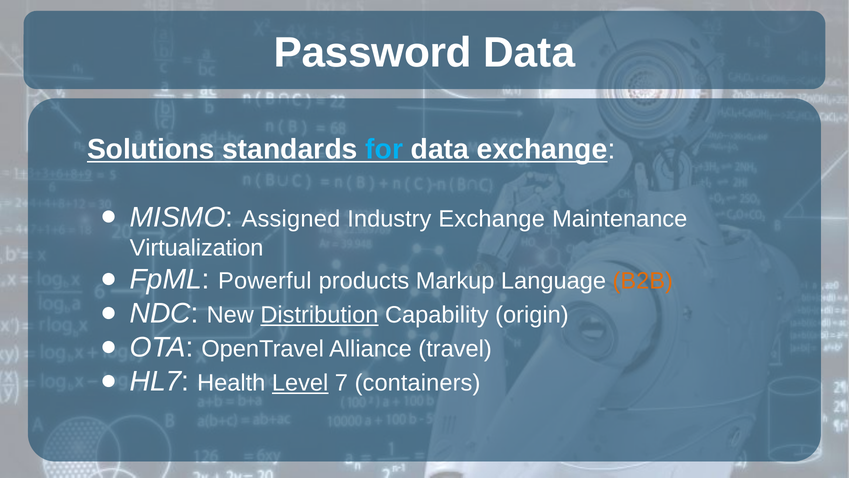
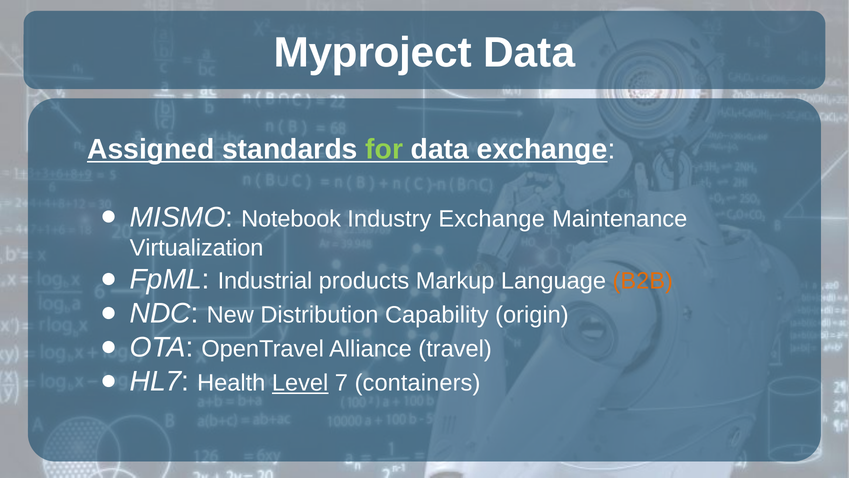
Password: Password -> Myproject
Solutions: Solutions -> Assigned
for colour: light blue -> light green
Assigned: Assigned -> Notebook
Powerful: Powerful -> Industrial
Distribution underline: present -> none
